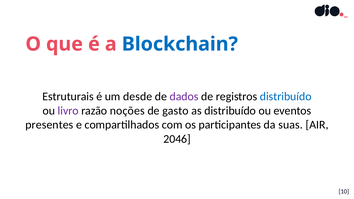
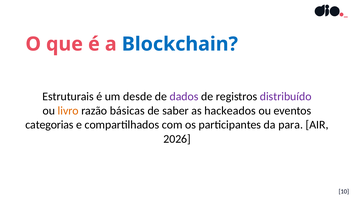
distribuído at (286, 97) colour: blue -> purple
livro colour: purple -> orange
noções: noções -> básicas
gasto: gasto -> saber
as distribuído: distribuído -> hackeados
presentes: presentes -> categorias
suas: suas -> para
2046: 2046 -> 2026
